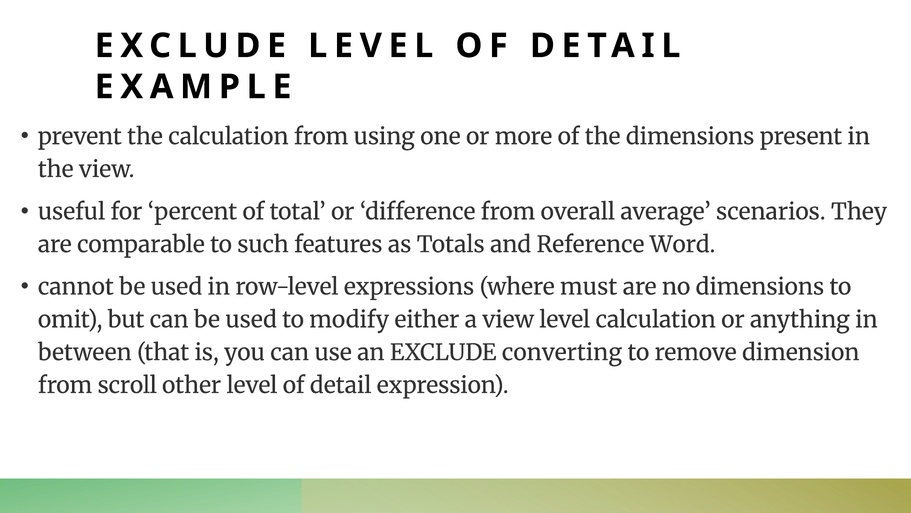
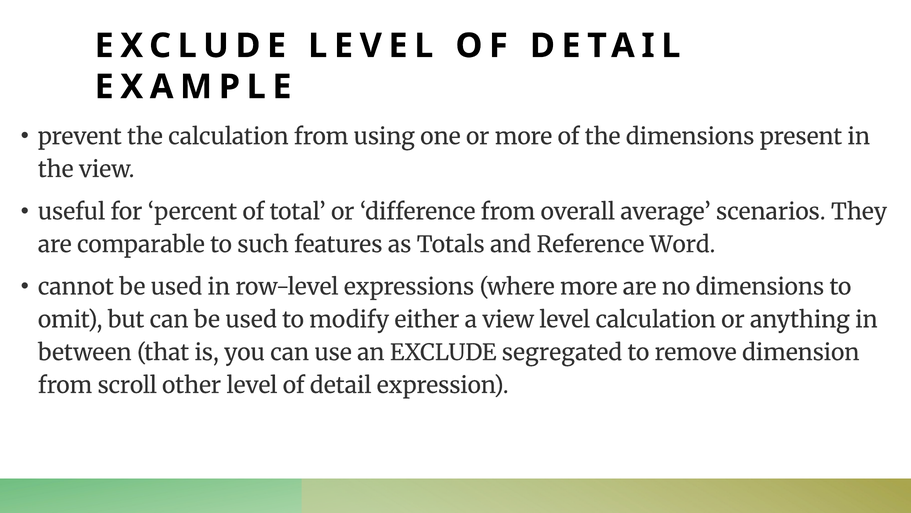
where must: must -> more
converting: converting -> segregated
